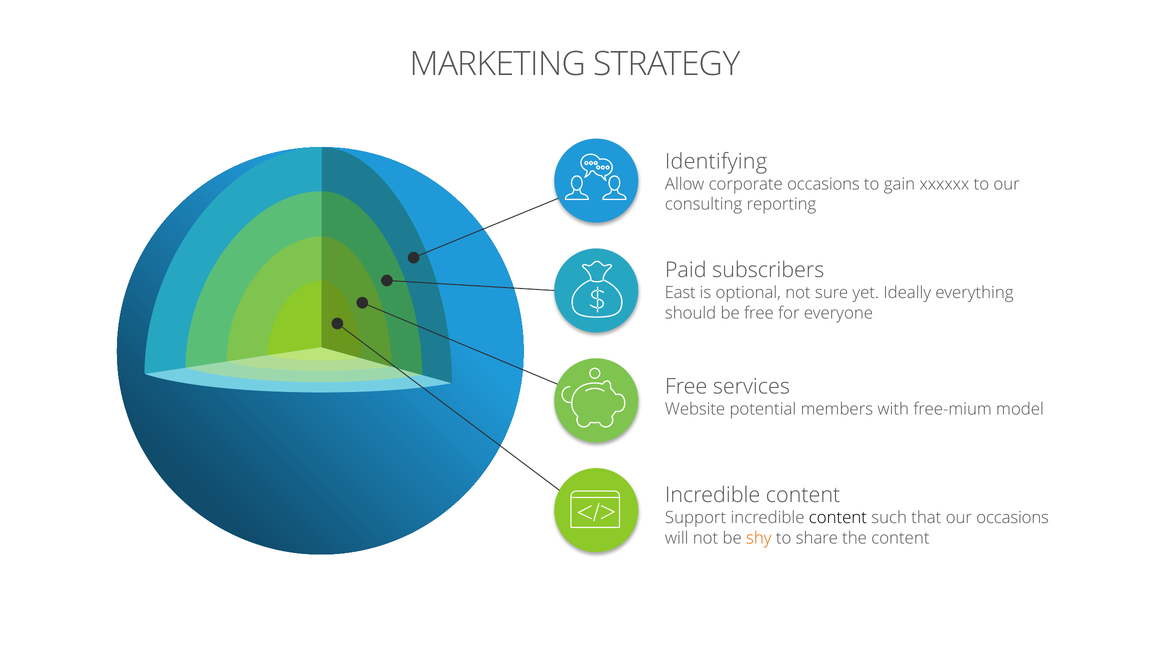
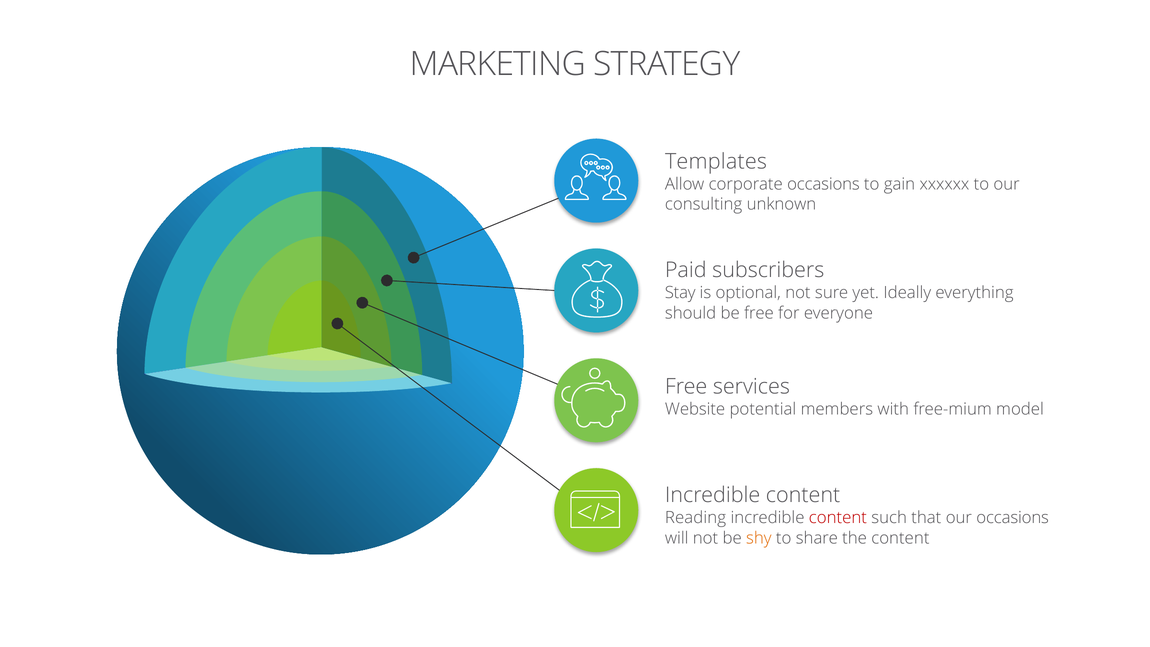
Identifying: Identifying -> Templates
reporting: reporting -> unknown
East: East -> Stay
Support: Support -> Reading
content at (838, 518) colour: black -> red
